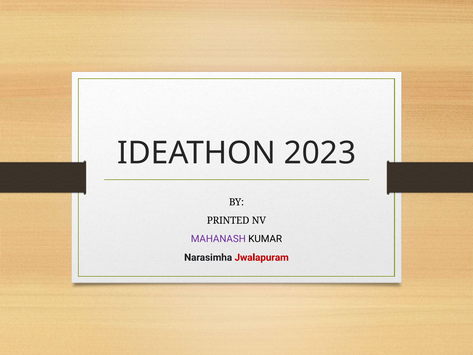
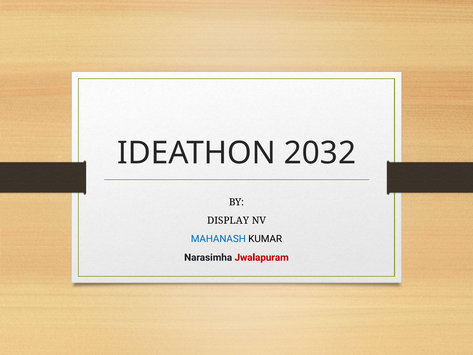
2023: 2023 -> 2032
PRINTED: PRINTED -> DISPLAY
MAHANASH colour: purple -> blue
